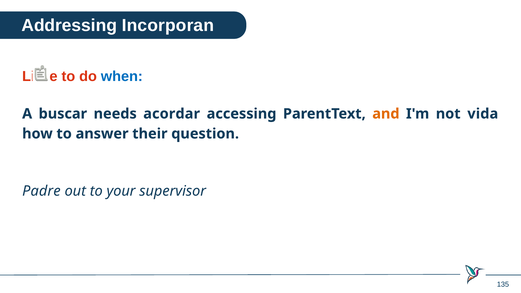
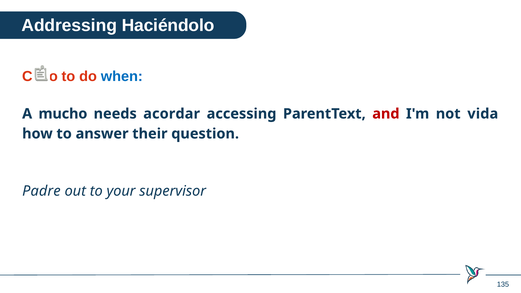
Incorporan: Incorporan -> Haciéndolo
Libre: Libre -> Cabo
buscar: buscar -> mucho
and colour: orange -> red
